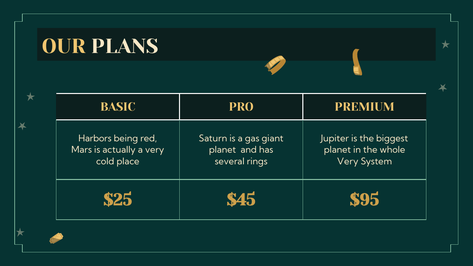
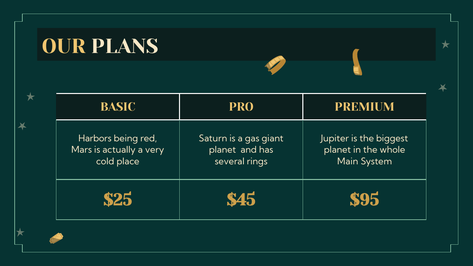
Very at (348, 161): Very -> Main
